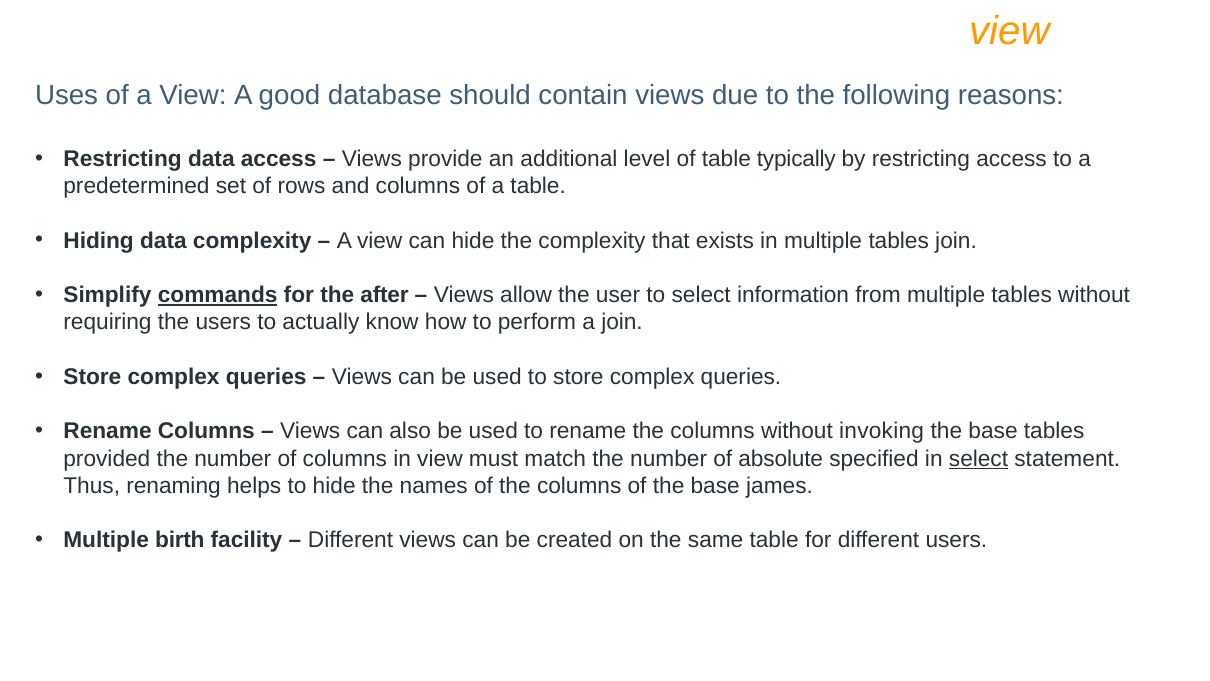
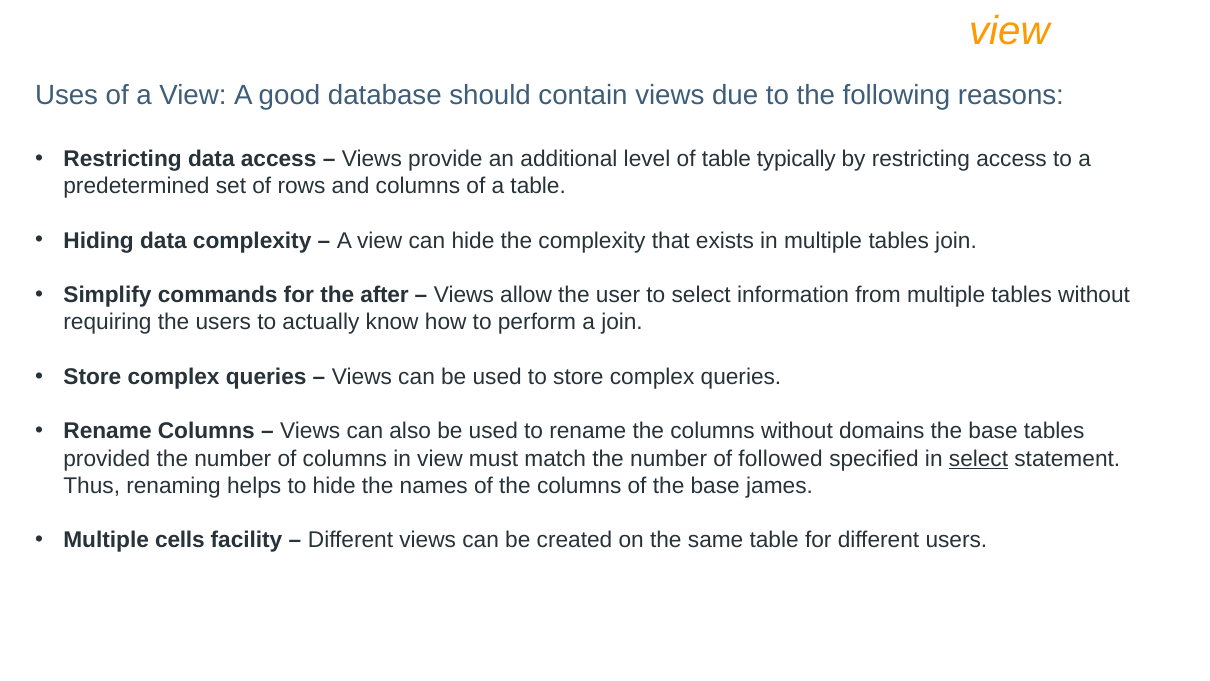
commands underline: present -> none
invoking: invoking -> domains
absolute: absolute -> followed
birth: birth -> cells
